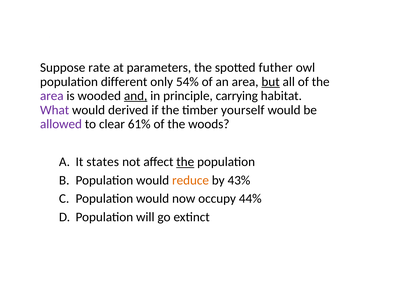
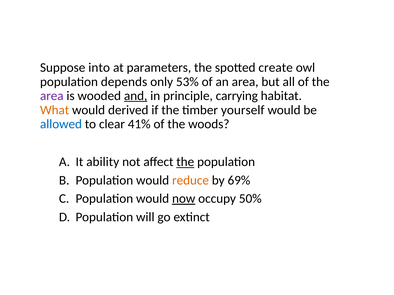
rate: rate -> into
futher: futher -> create
different: different -> depends
54%: 54% -> 53%
but underline: present -> none
What colour: purple -> orange
allowed colour: purple -> blue
61%: 61% -> 41%
states: states -> ability
43%: 43% -> 69%
now underline: none -> present
44%: 44% -> 50%
